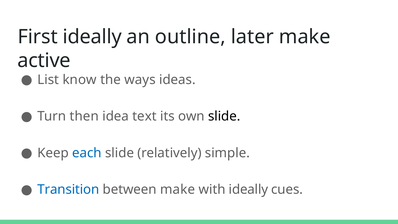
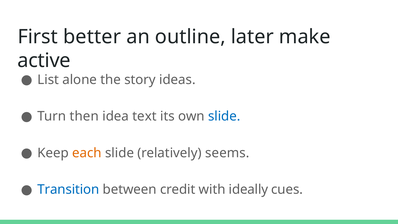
First ideally: ideally -> better
know: know -> alone
ways: ways -> story
slide at (224, 116) colour: black -> blue
each colour: blue -> orange
simple: simple -> seems
between make: make -> credit
